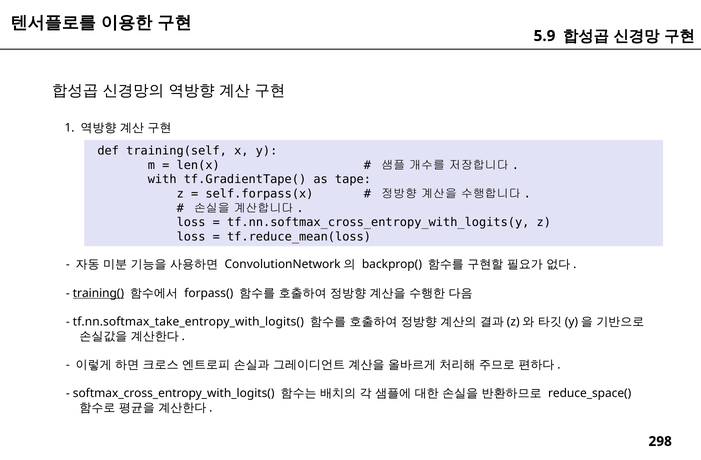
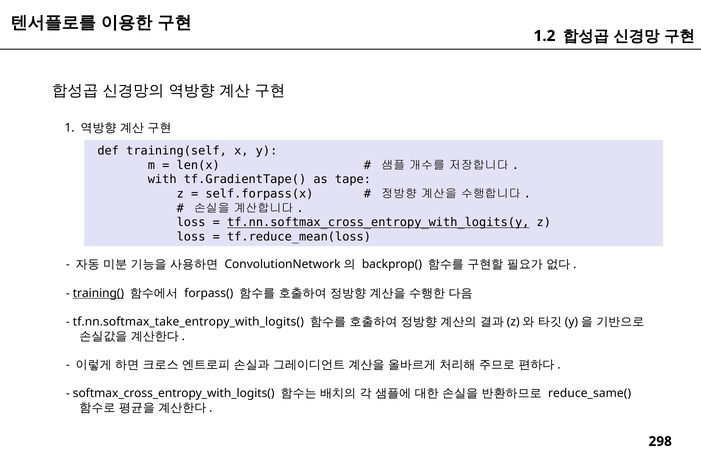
5.9: 5.9 -> 1.2
tf.nn.softmax_cross_entropy_with_logits(y underline: none -> present
reduce_space(: reduce_space( -> reduce_same(
